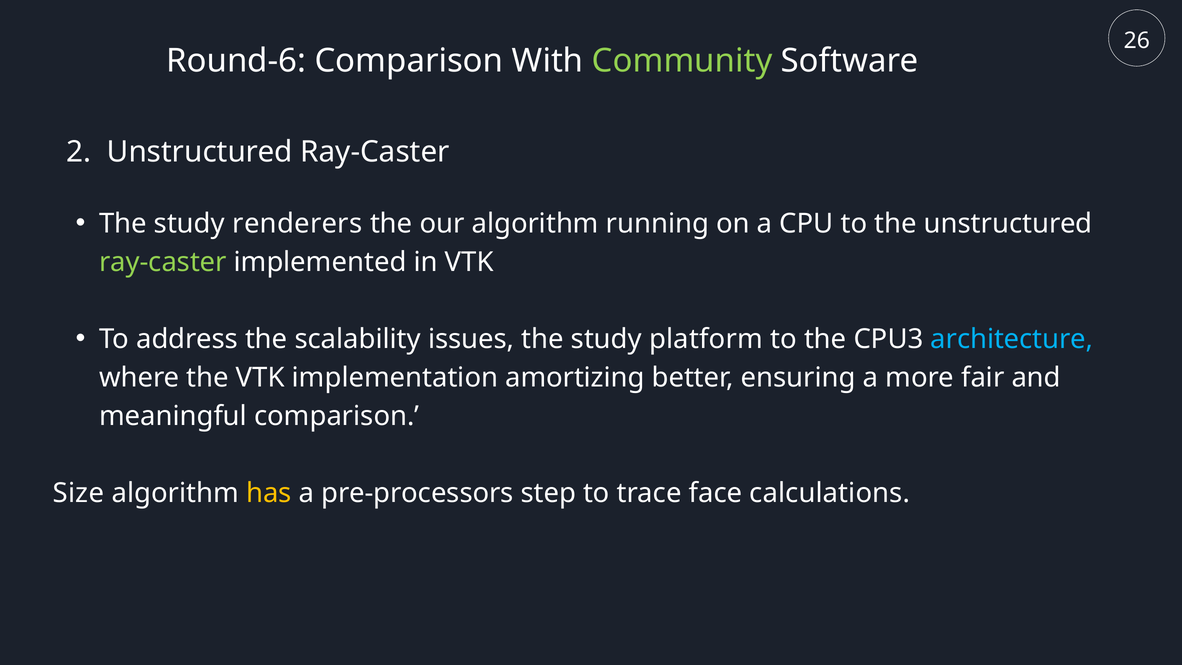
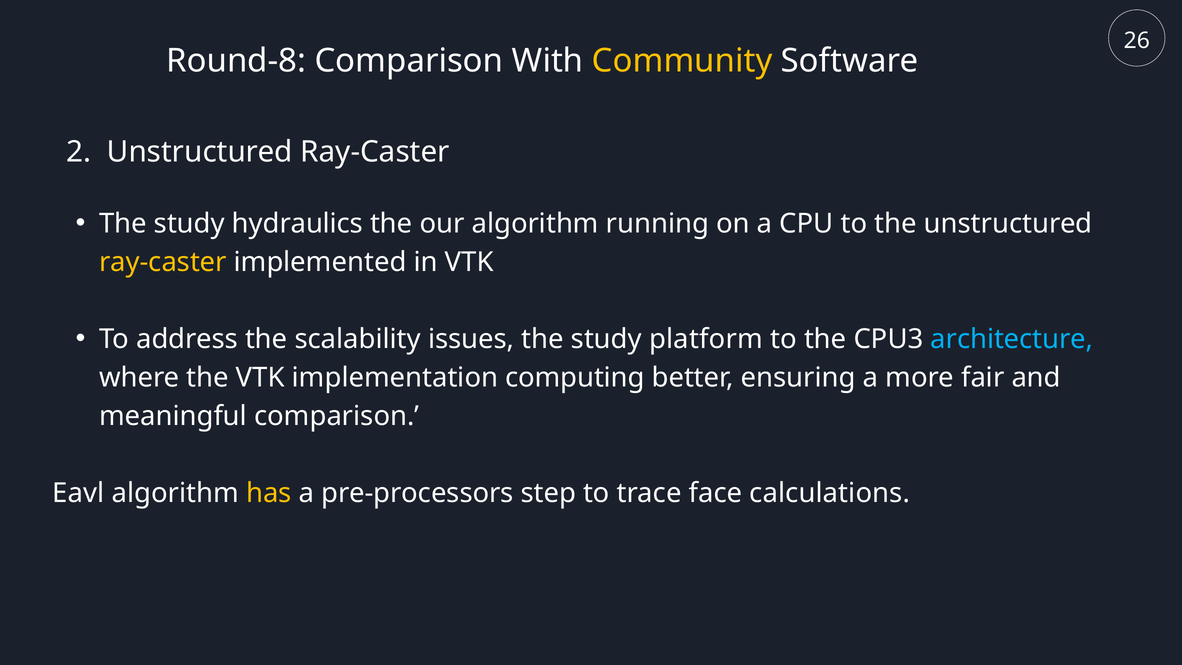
Round-6: Round-6 -> Round-8
Community colour: light green -> yellow
renderers: renderers -> hydraulics
ray-caster at (163, 262) colour: light green -> yellow
amortizing: amortizing -> computing
Size: Size -> Eavl
